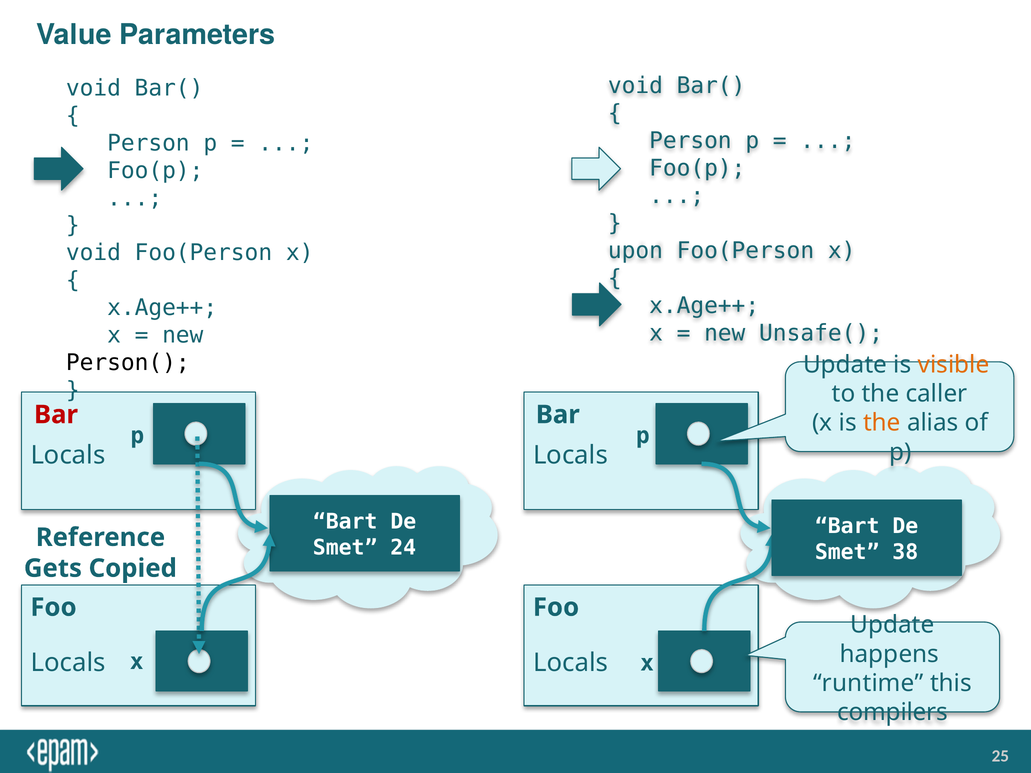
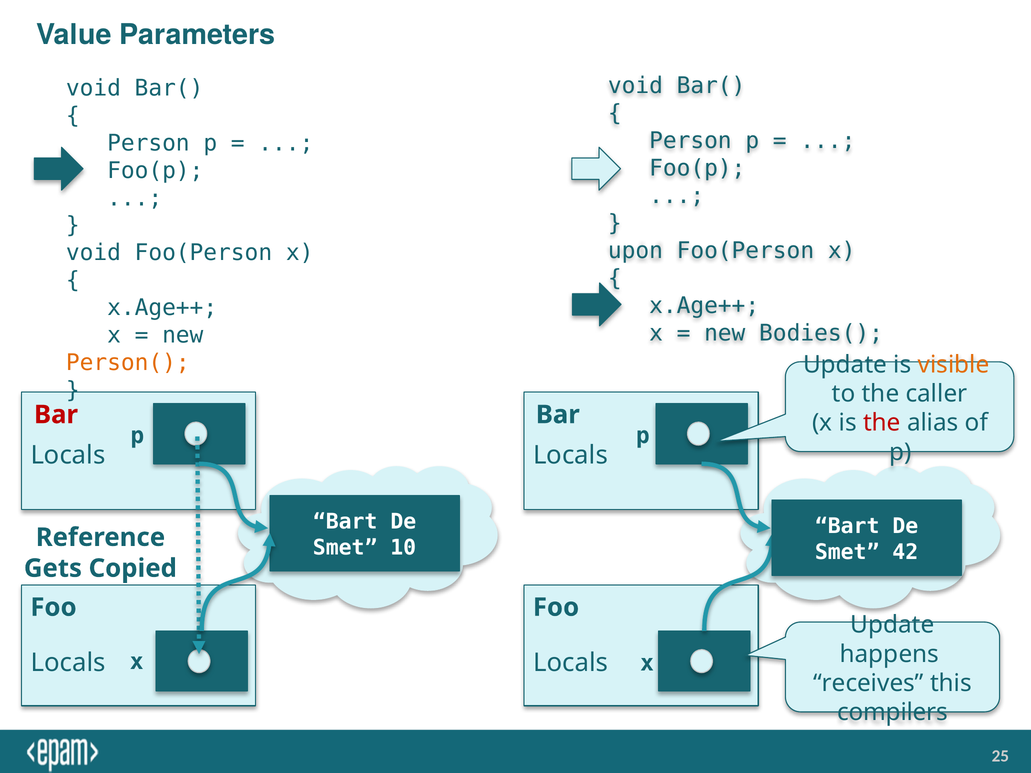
Unsafe(: Unsafe( -> Bodies(
Person( colour: black -> orange
the at (882, 423) colour: orange -> red
24: 24 -> 10
38: 38 -> 42
runtime: runtime -> receives
